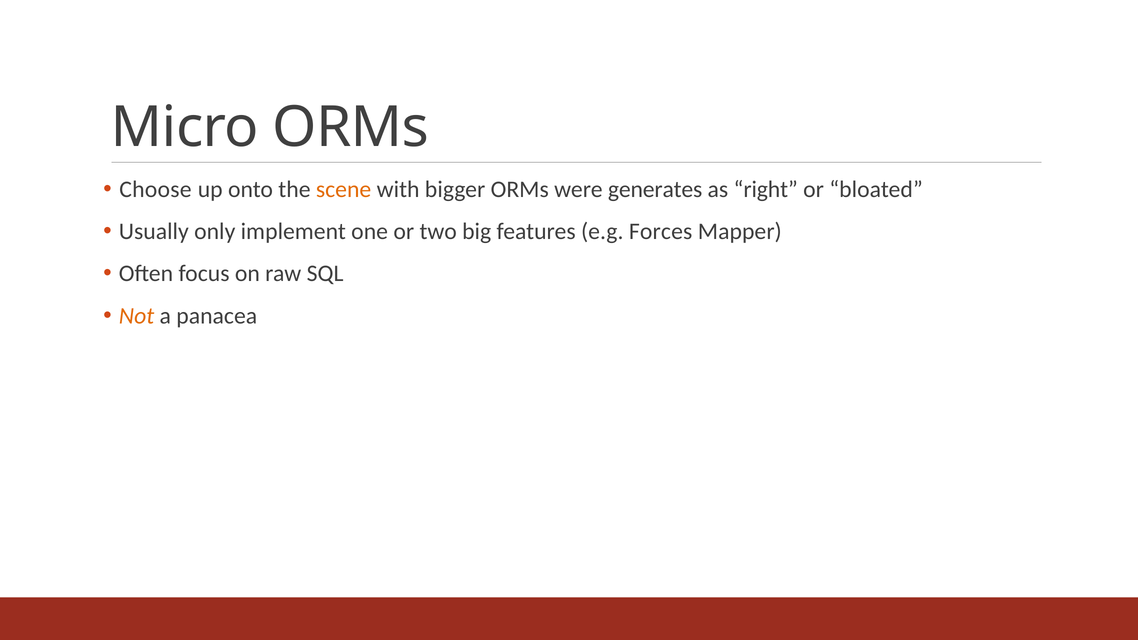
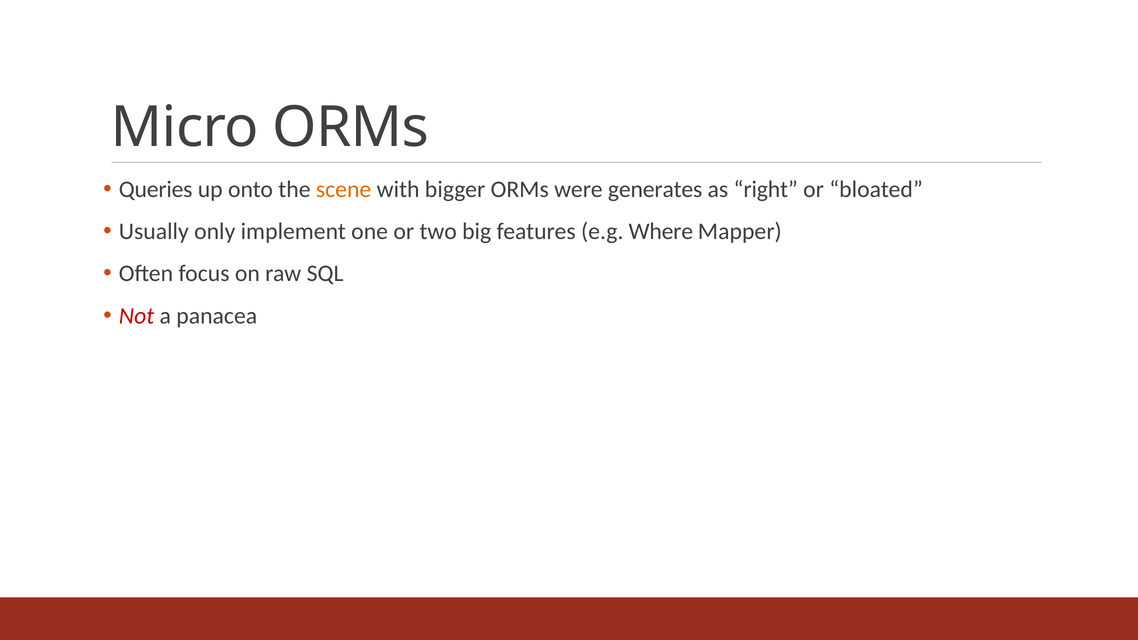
Choose: Choose -> Queries
Forces: Forces -> Where
Not colour: orange -> red
